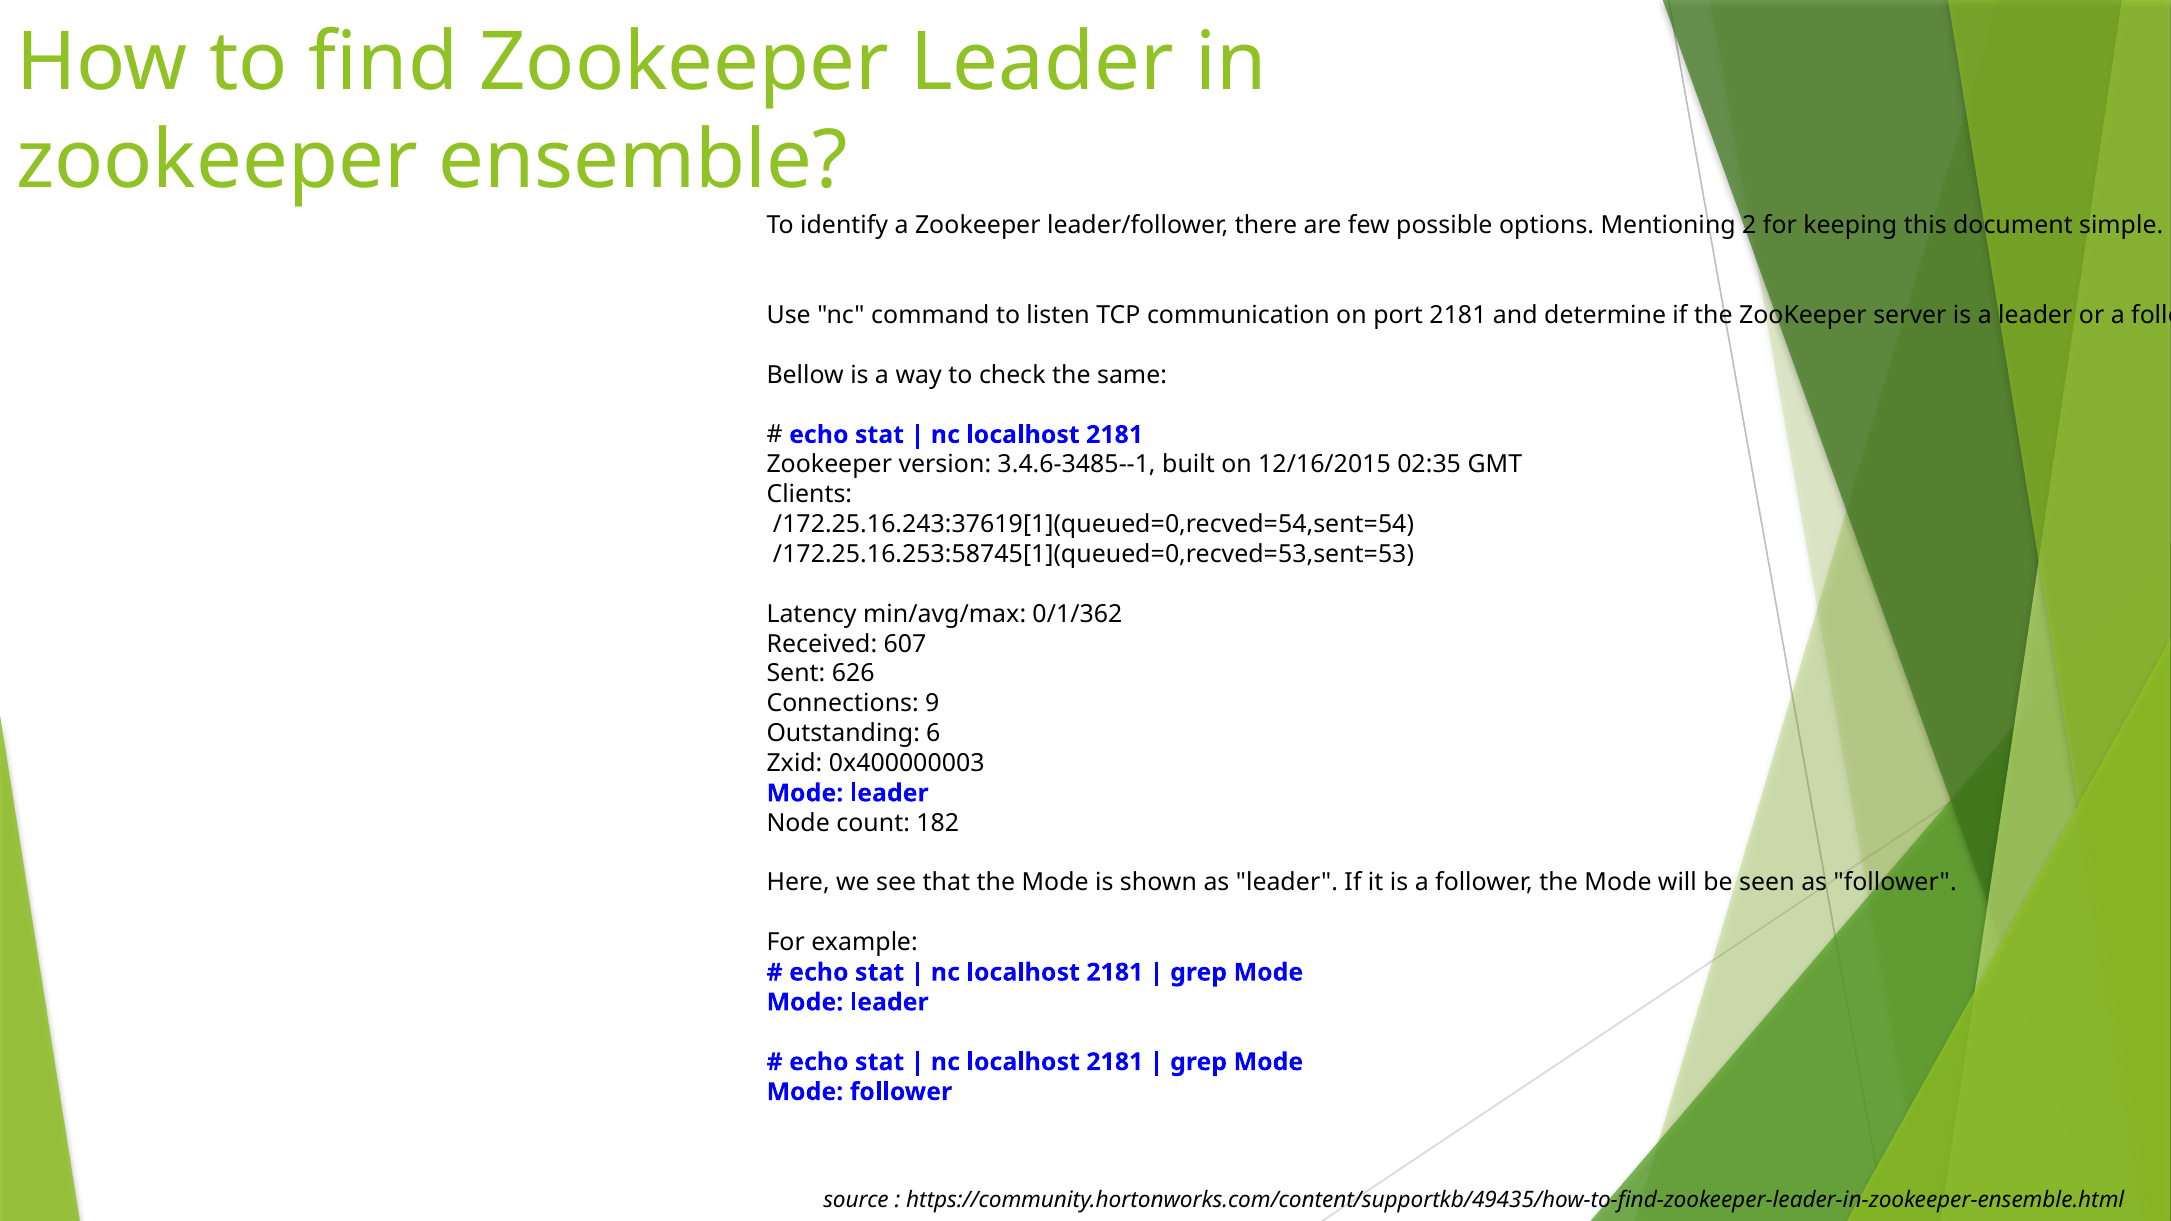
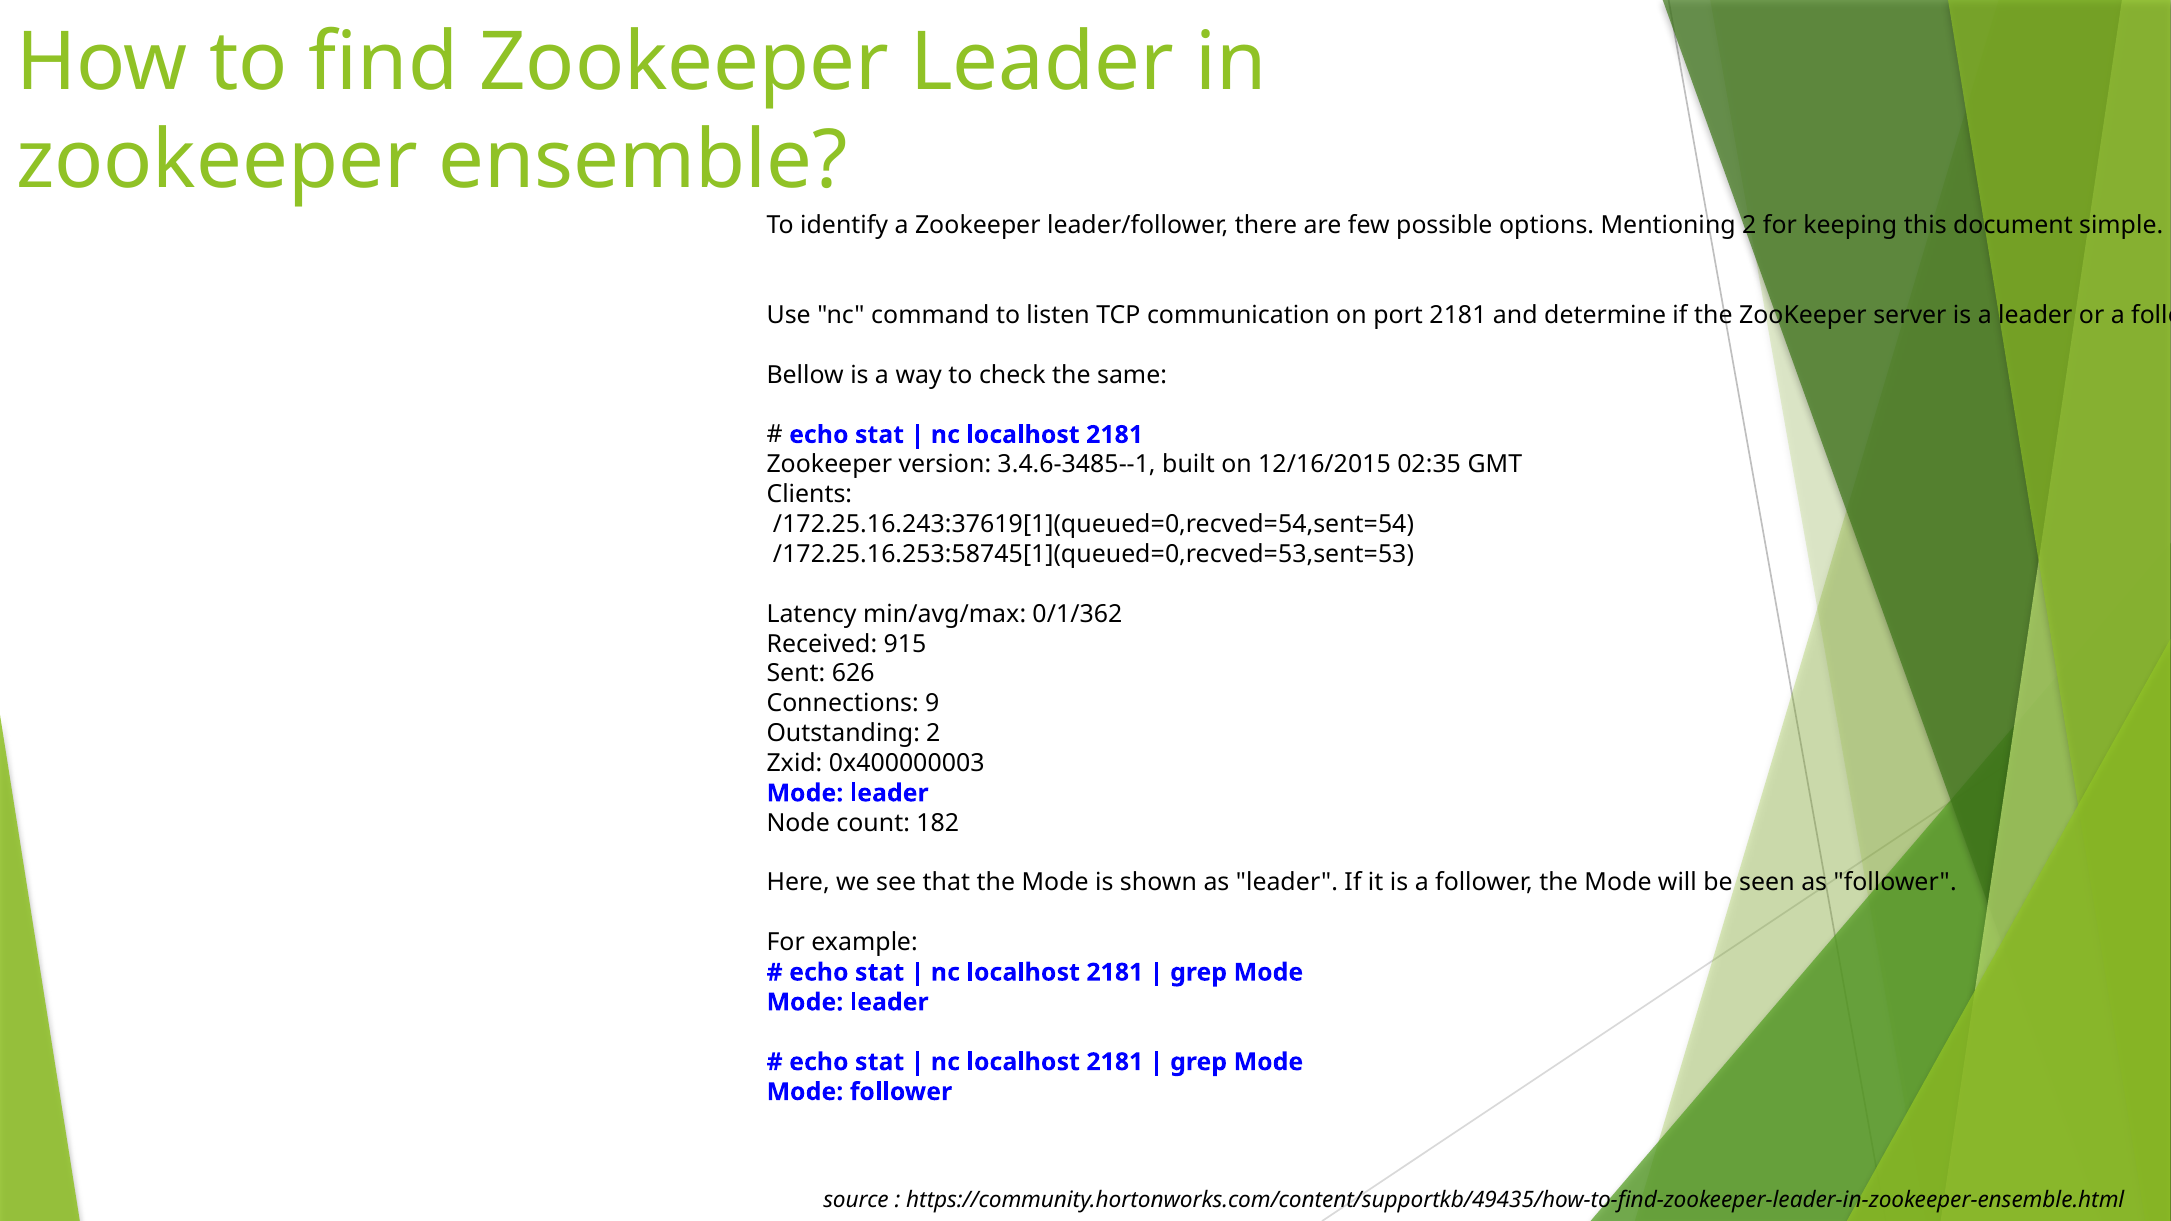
607: 607 -> 915
Outstanding 6: 6 -> 2
